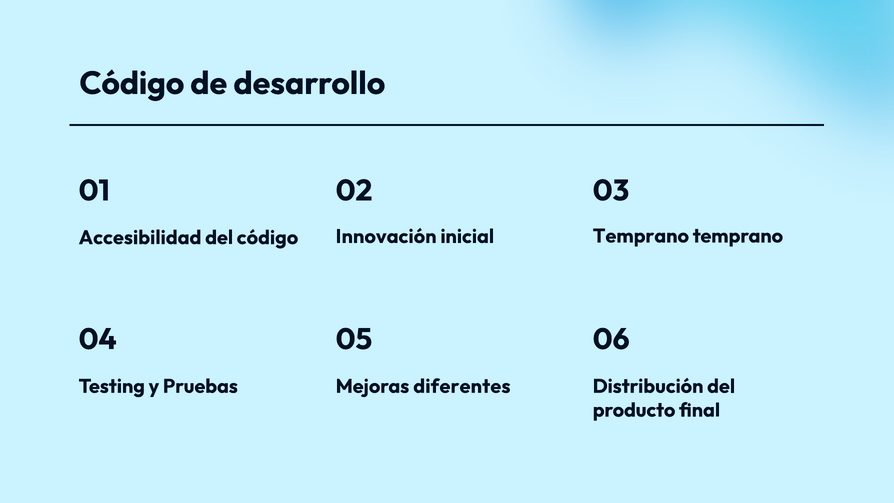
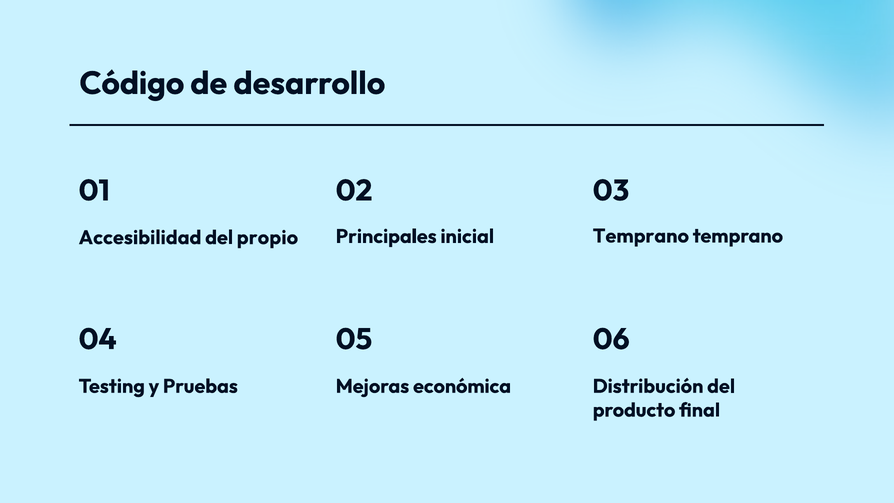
Innovación: Innovación -> Principales
del código: código -> propio
diferentes: diferentes -> económica
